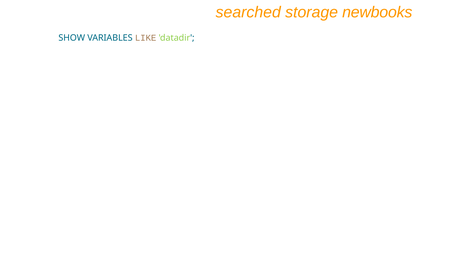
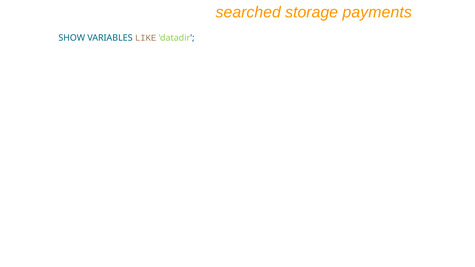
newbooks: newbooks -> payments
